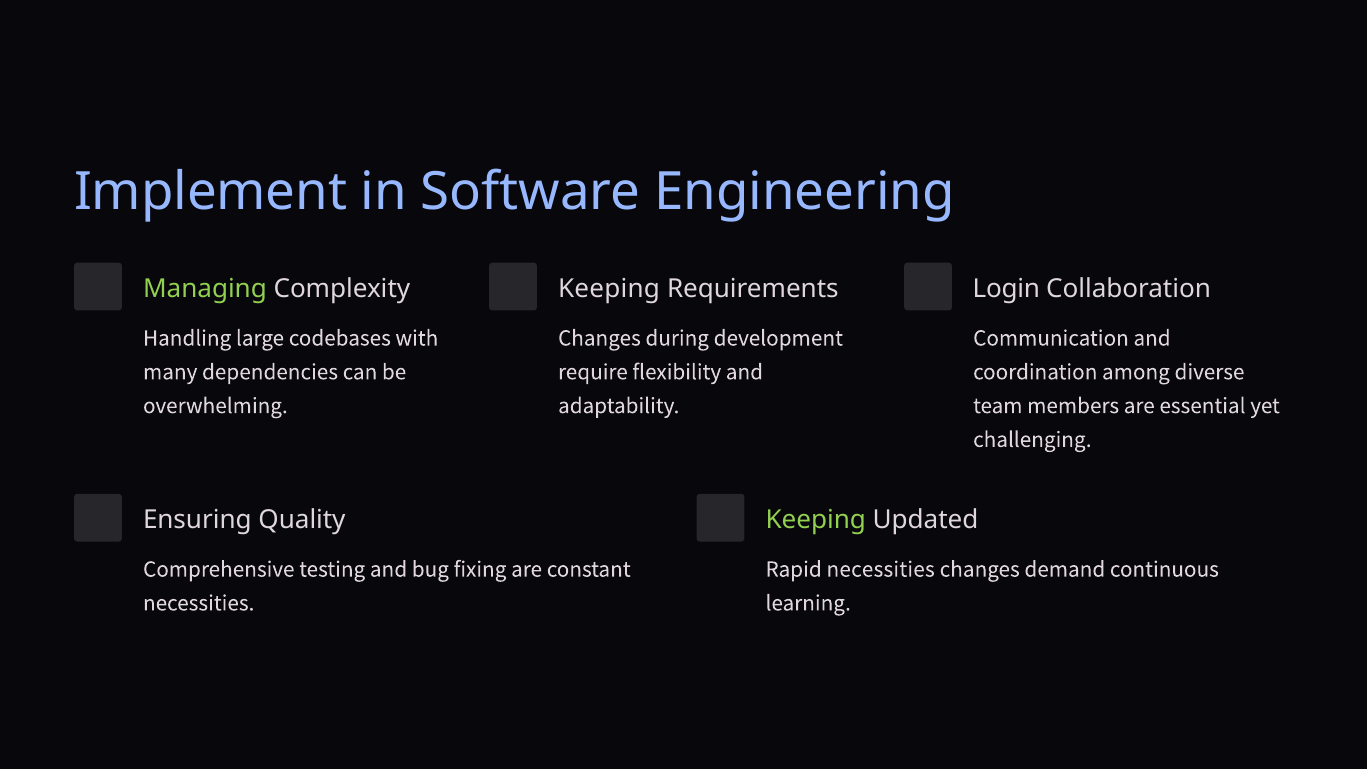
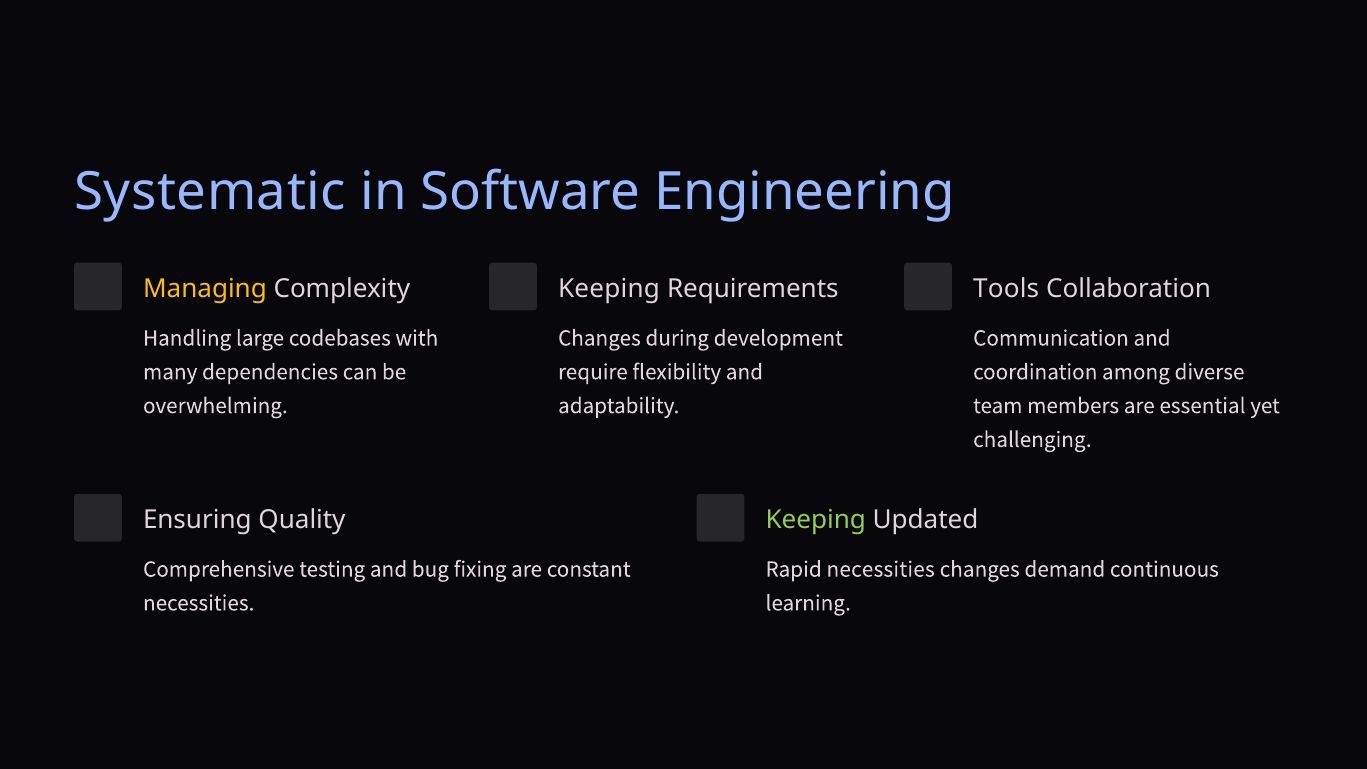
Implement: Implement -> Systematic
Managing colour: light green -> yellow
Login: Login -> Tools
